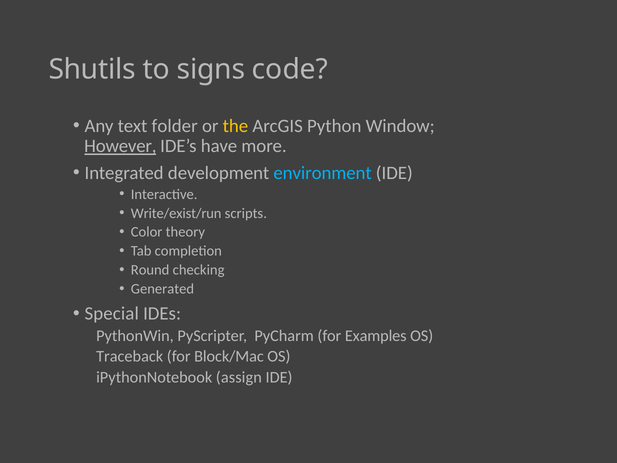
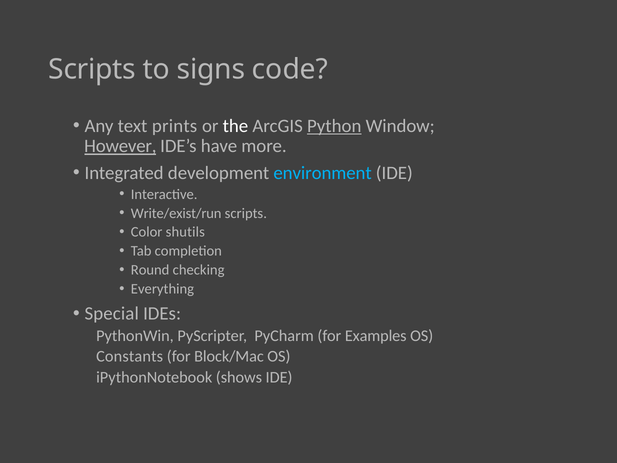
Shutils at (92, 69): Shutils -> Scripts
folder: folder -> prints
the colour: yellow -> white
Python underline: none -> present
theory: theory -> shutils
Generated: Generated -> Everything
Traceback: Traceback -> Constants
assign: assign -> shows
